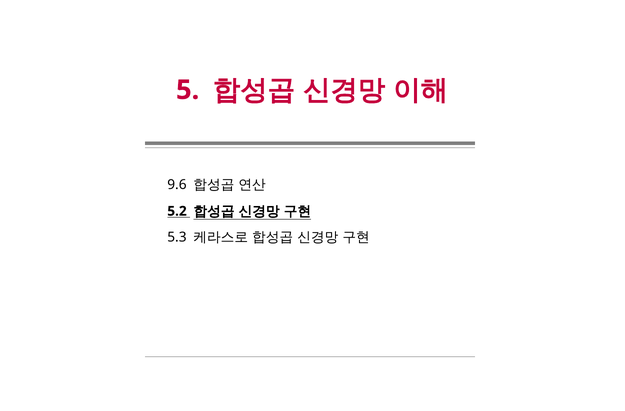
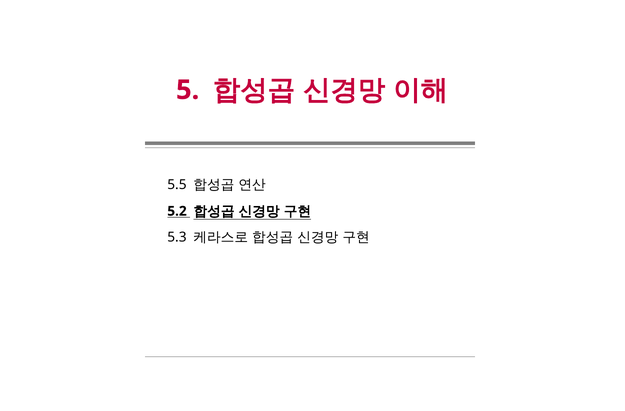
9.6: 9.6 -> 5.5
